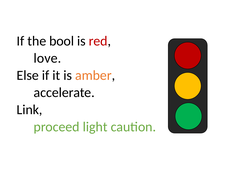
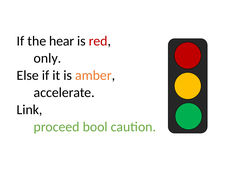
bool: bool -> hear
love: love -> only
light: light -> bool
